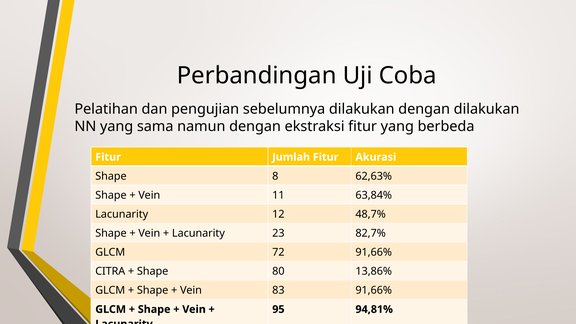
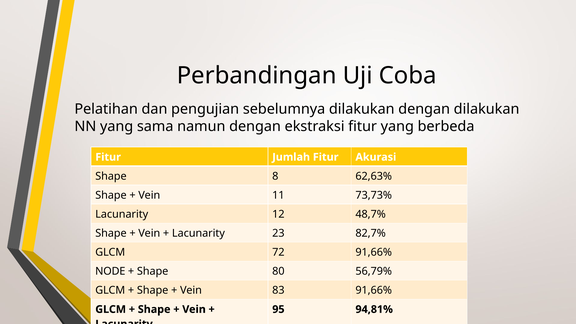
63,84%: 63,84% -> 73,73%
CITRA: CITRA -> NODE
13,86%: 13,86% -> 56,79%
